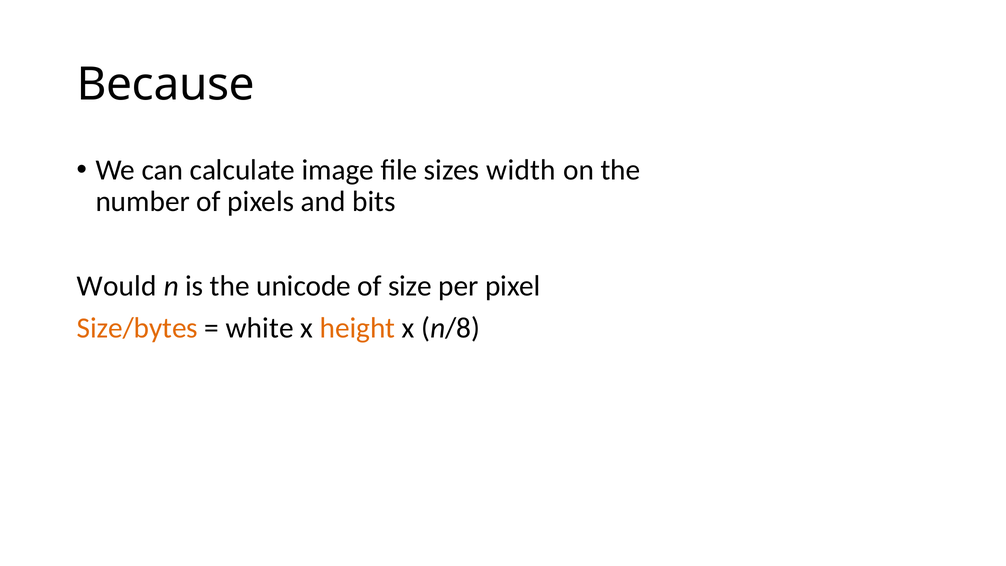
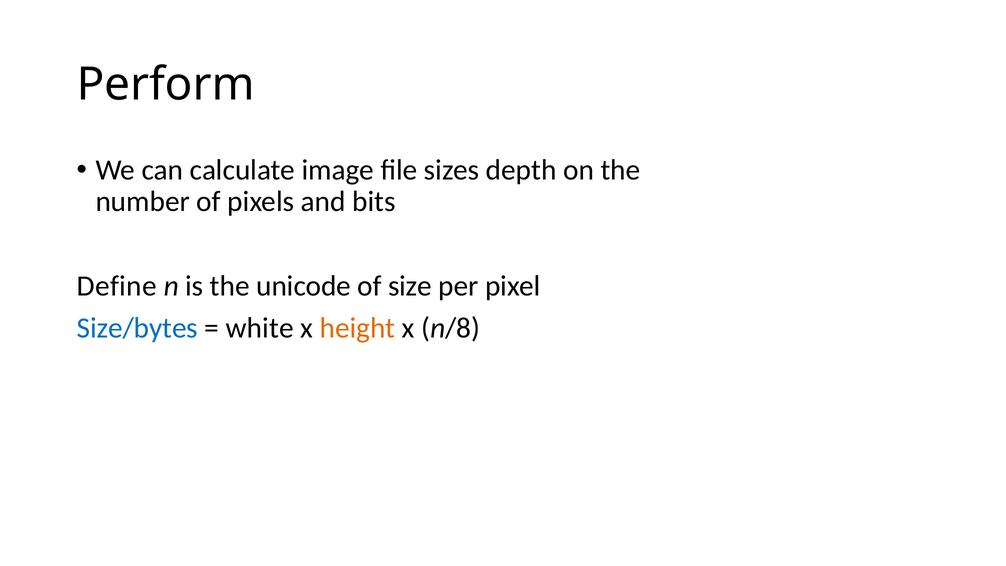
Because: Because -> Perform
width: width -> depth
Would: Would -> Define
Size/bytes colour: orange -> blue
